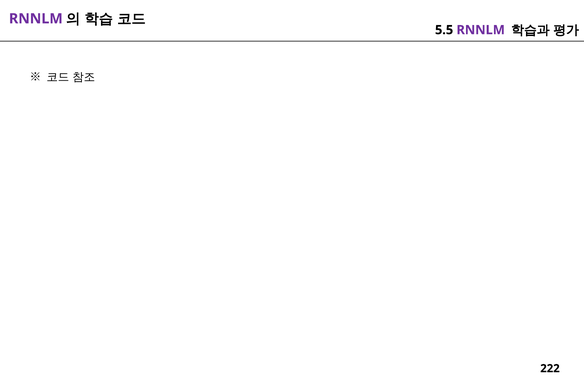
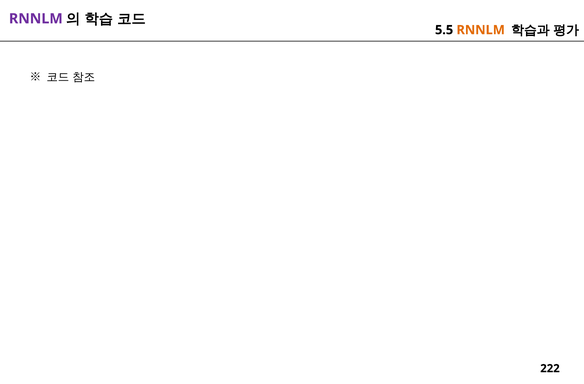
RNNLM at (481, 30) colour: purple -> orange
